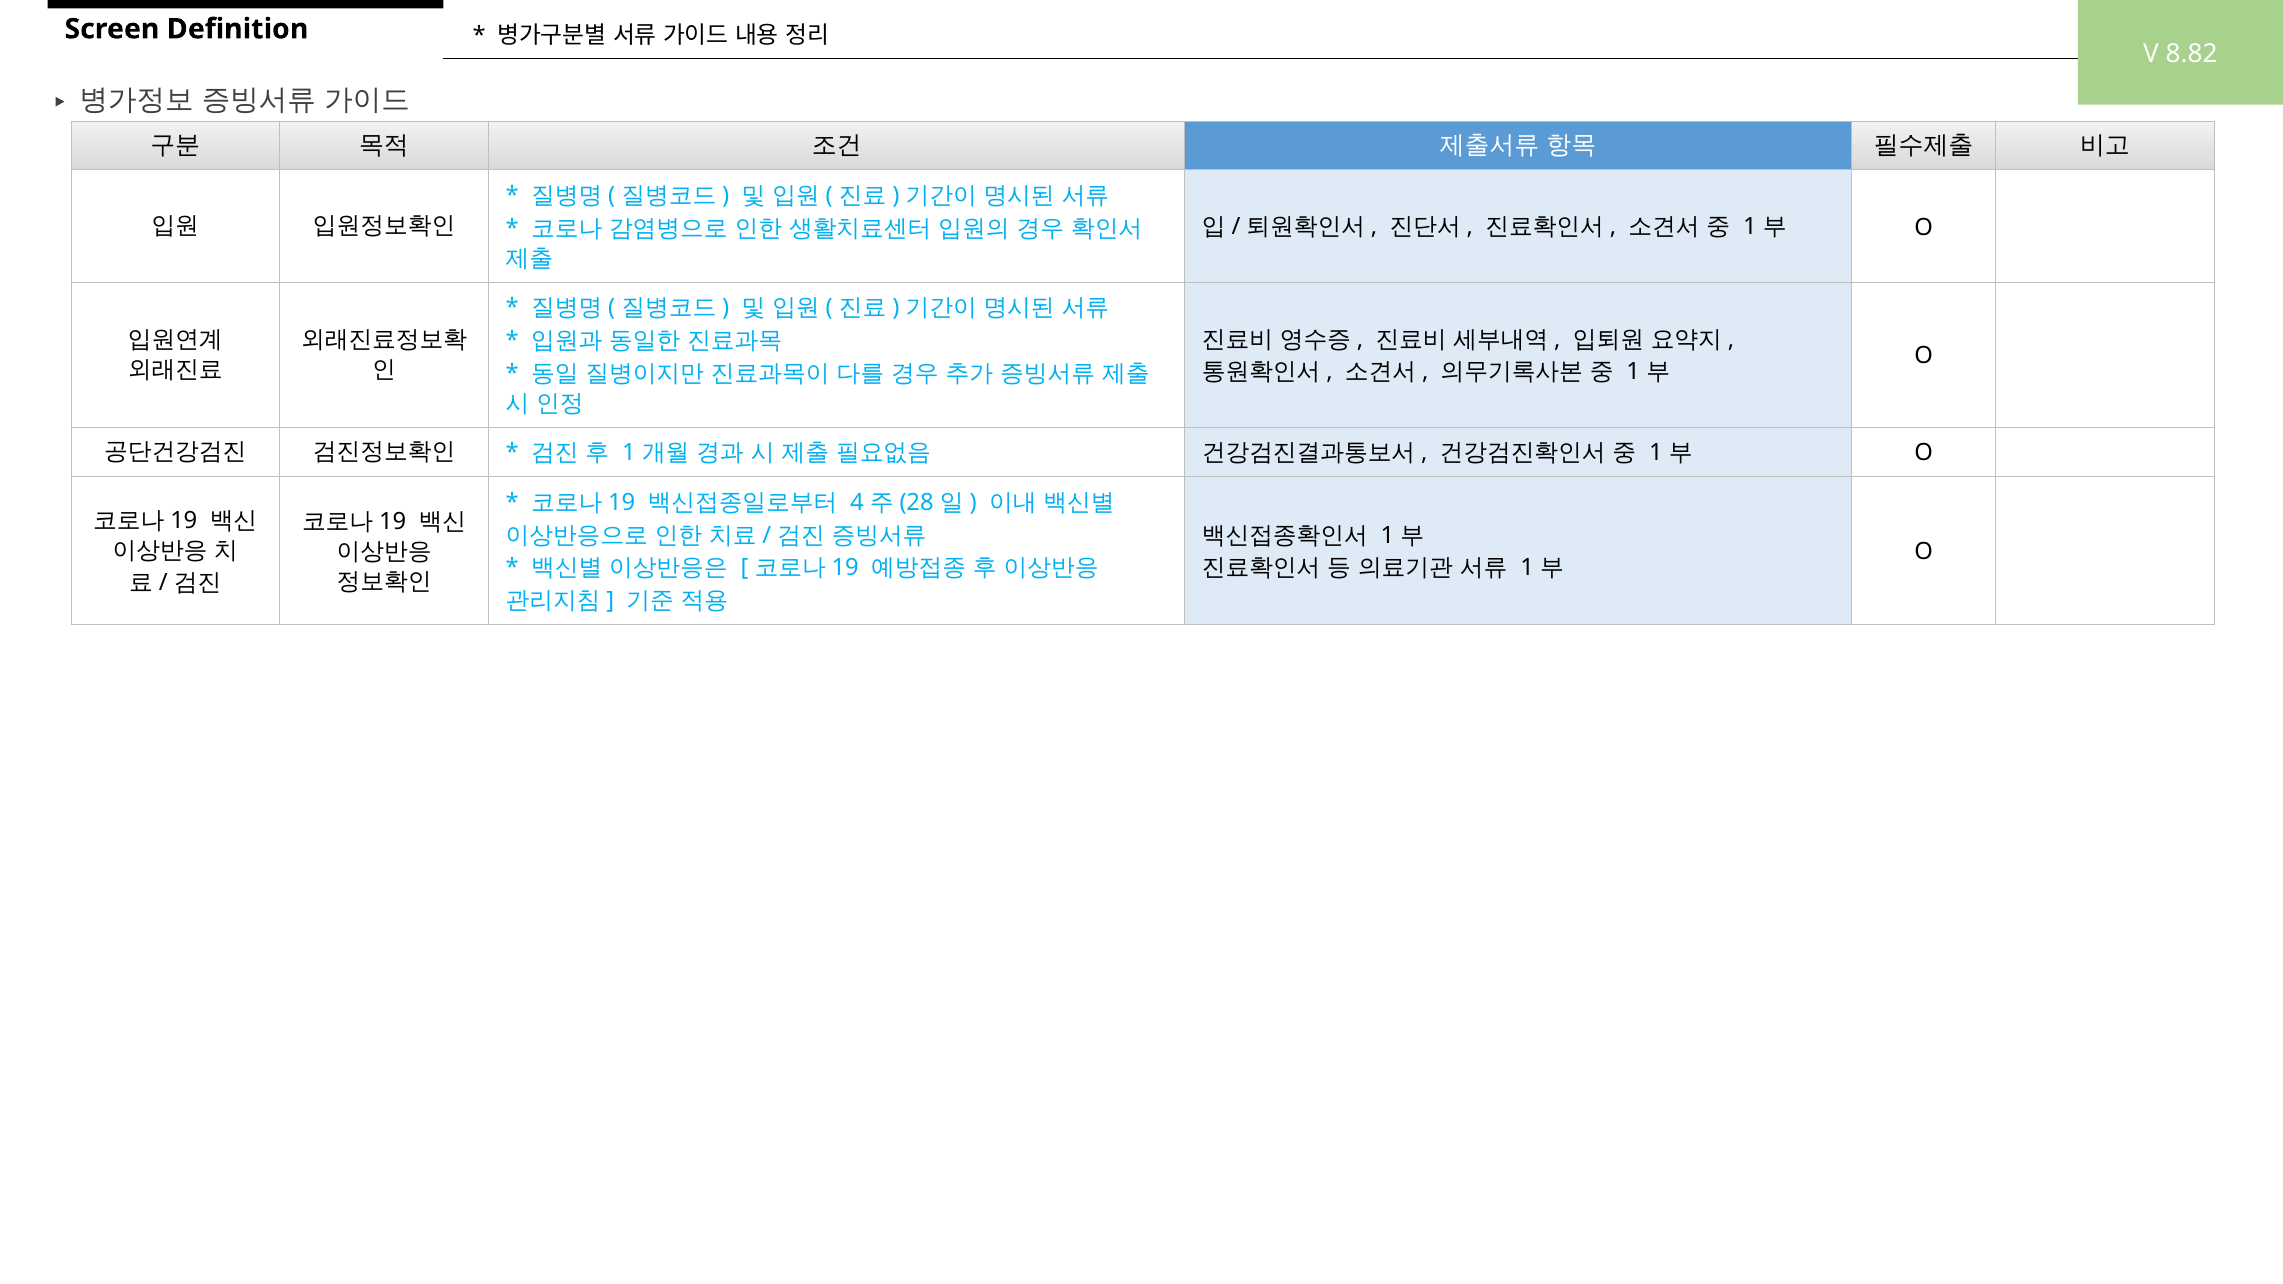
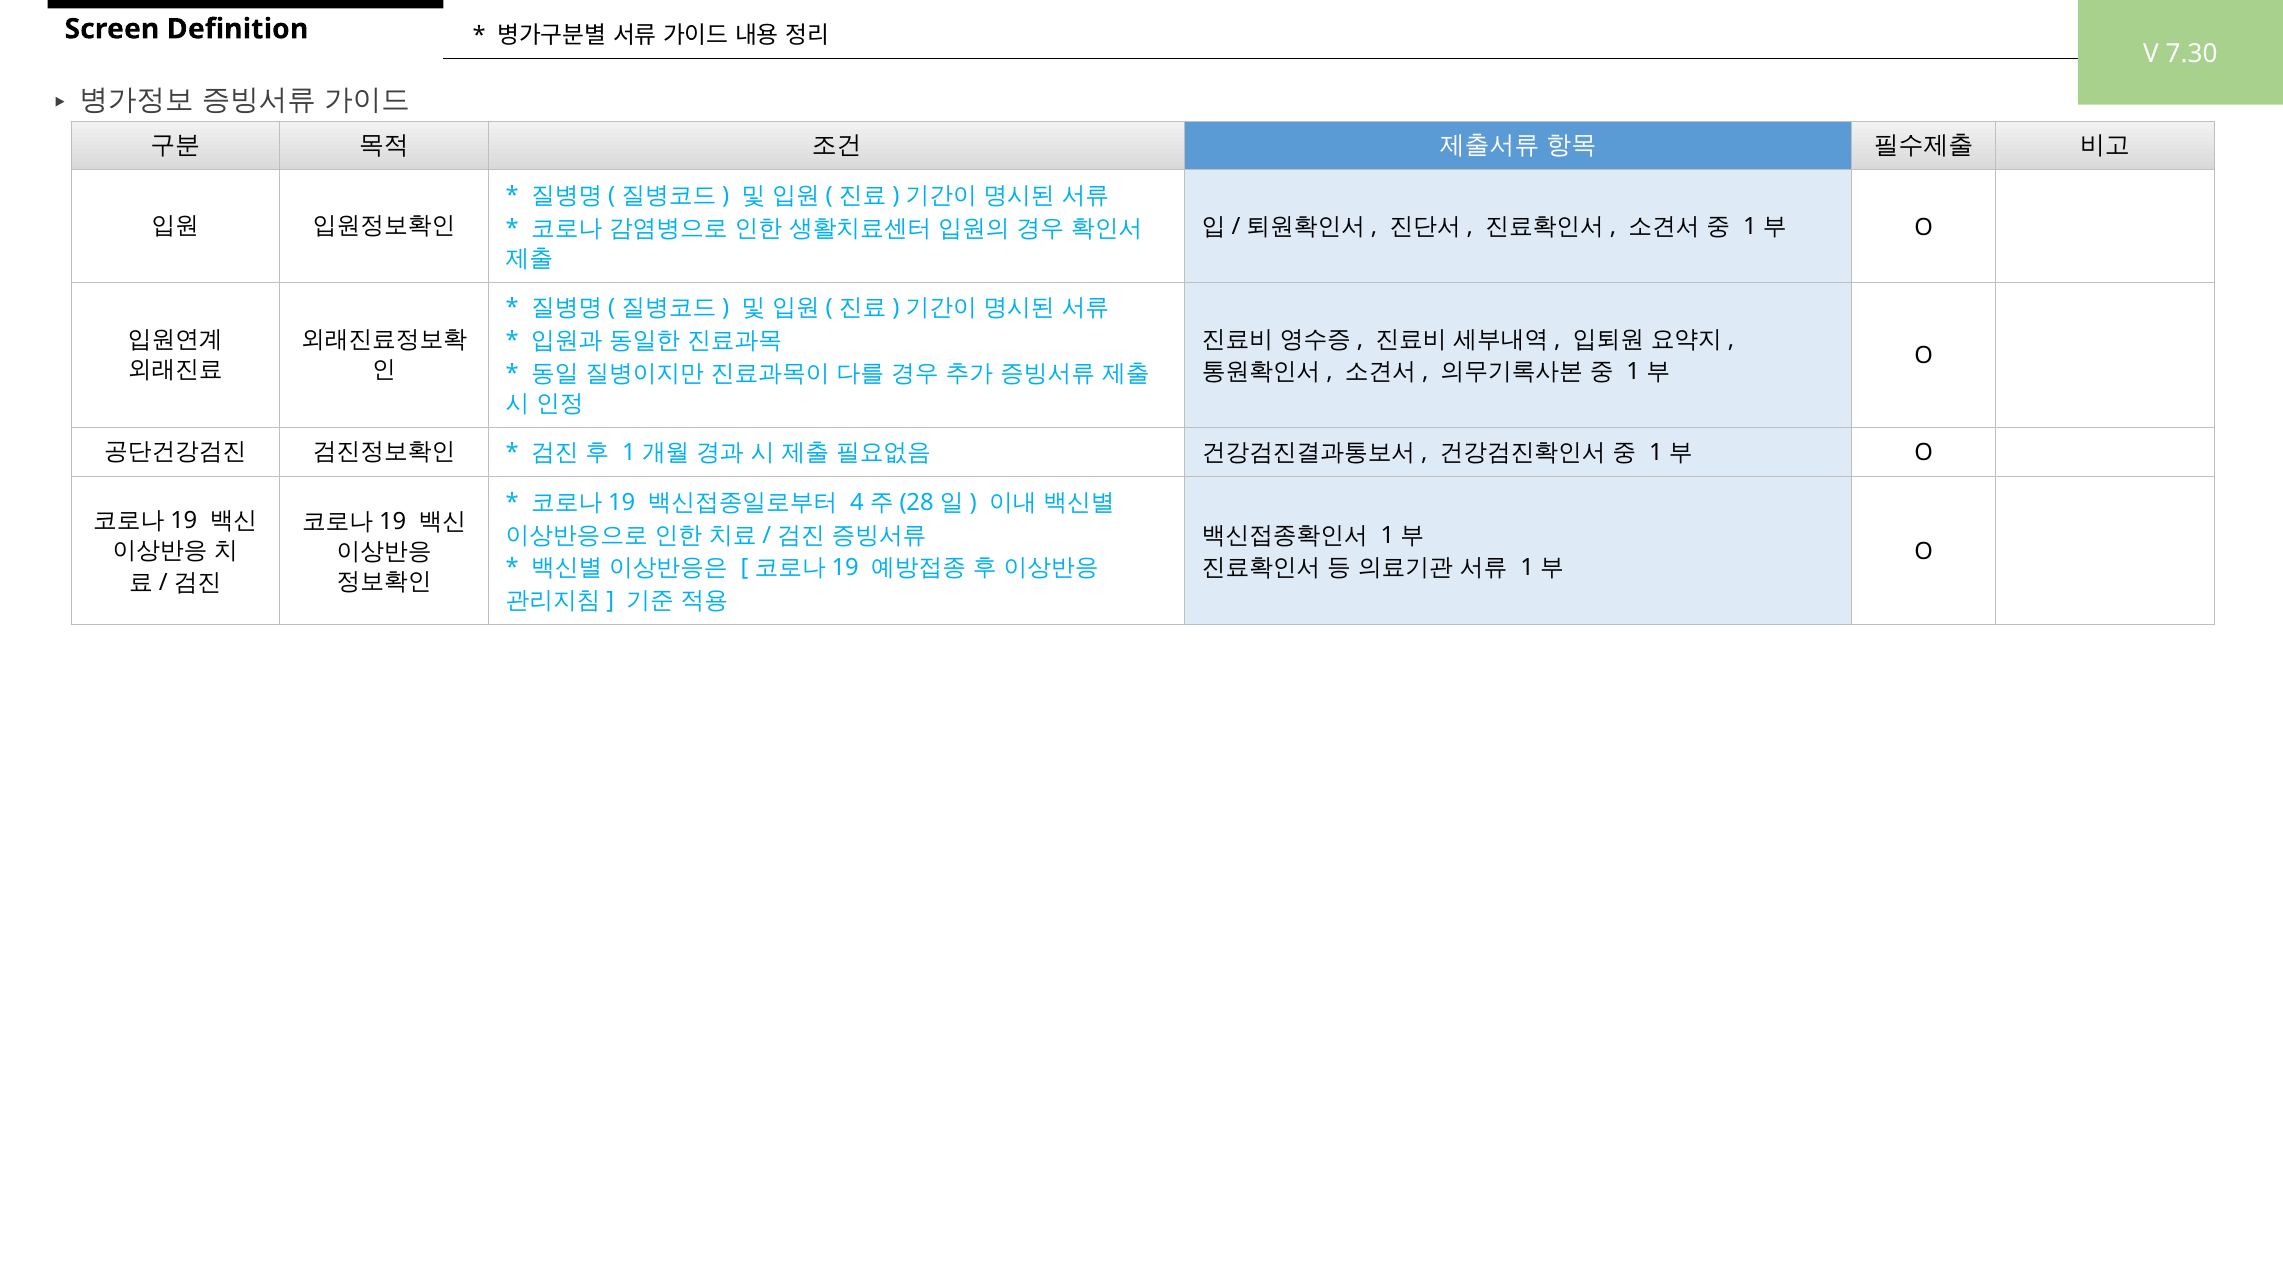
8.82: 8.82 -> 7.30
